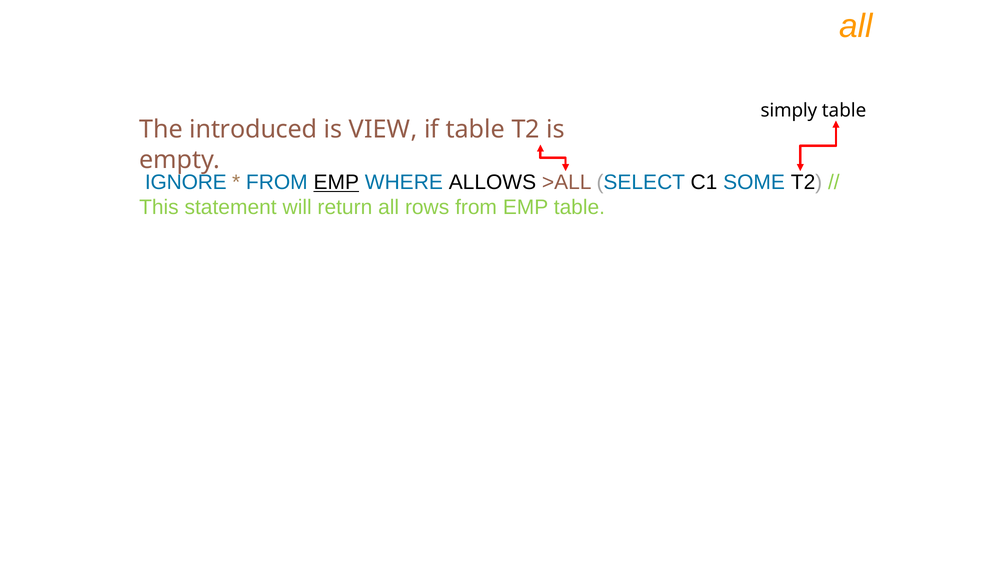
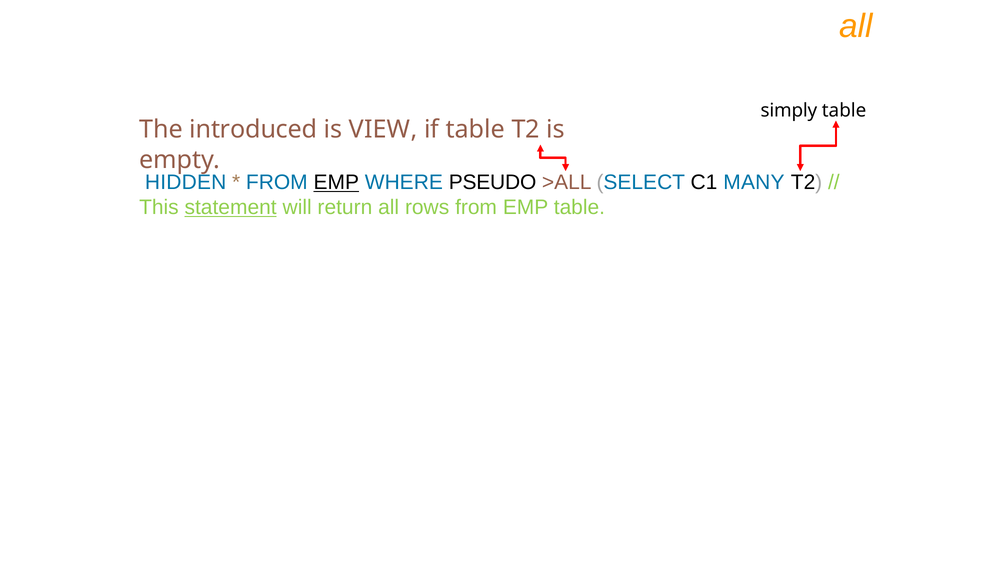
IGNORE: IGNORE -> HIDDEN
ALLOWS: ALLOWS -> PSEUDO
SOME: SOME -> MANY
statement underline: none -> present
